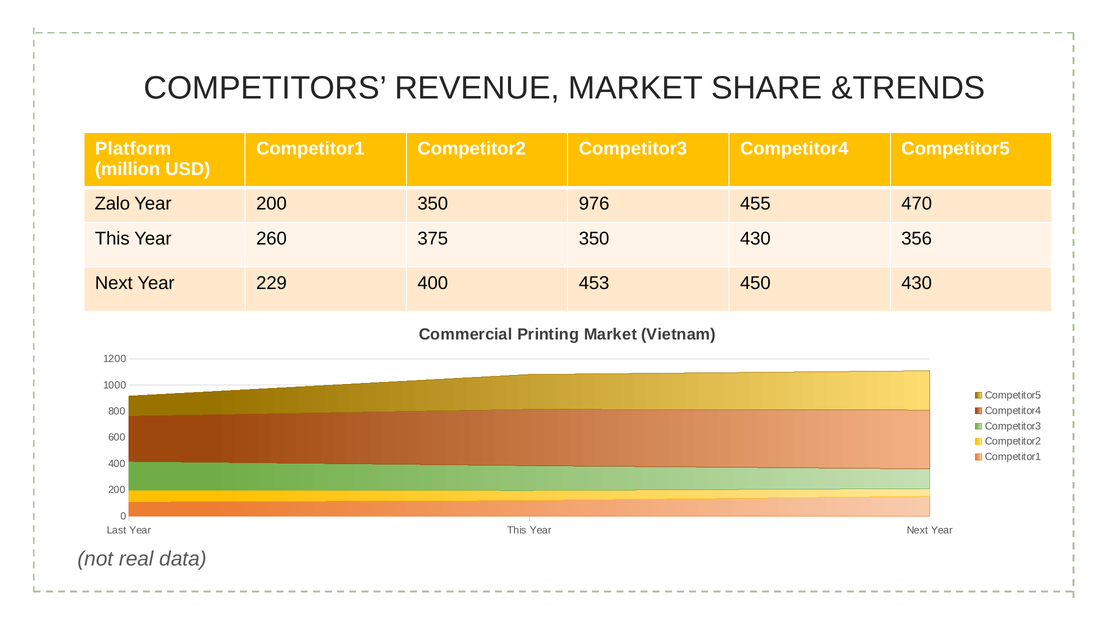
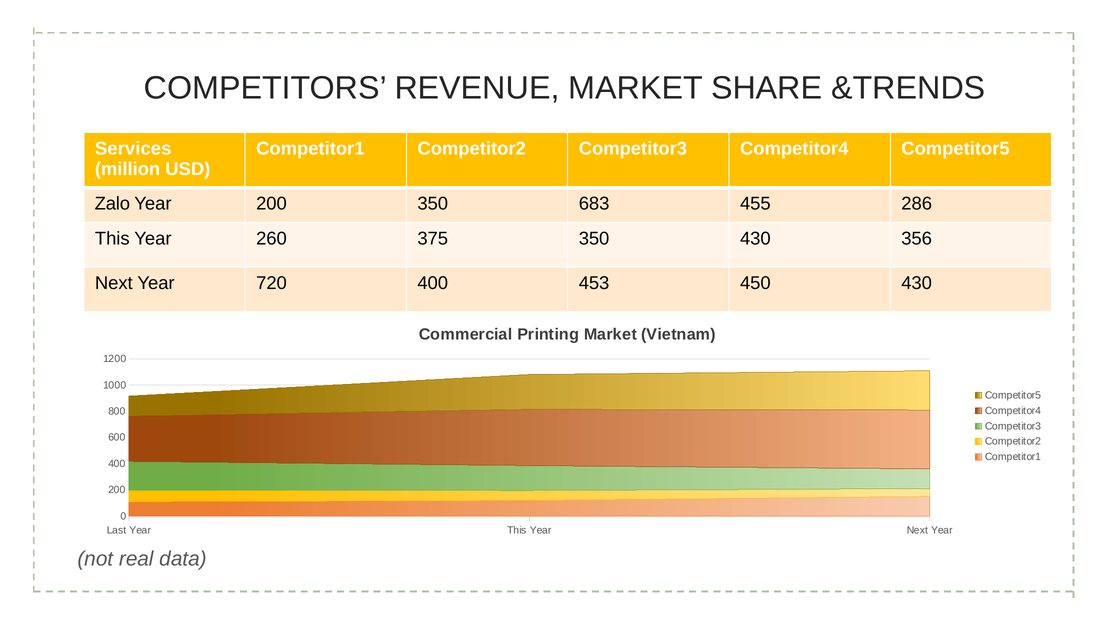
Platform: Platform -> Services
976: 976 -> 683
470: 470 -> 286
229: 229 -> 720
